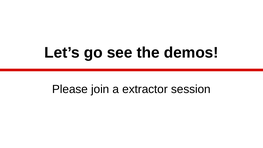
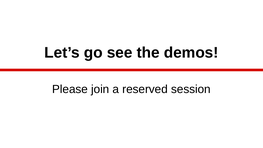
extractor: extractor -> reserved
